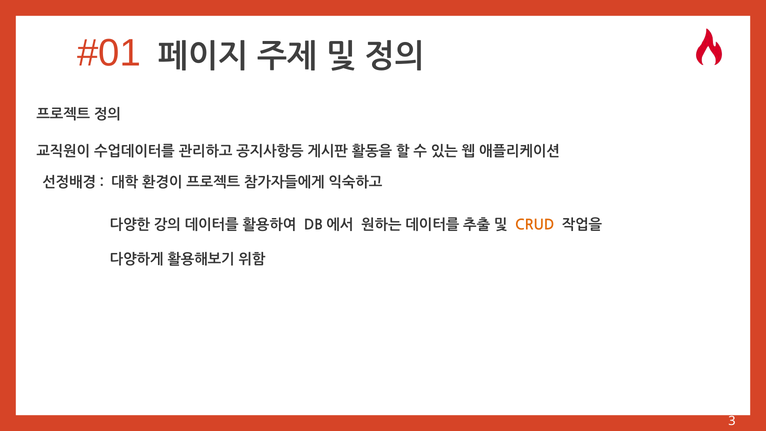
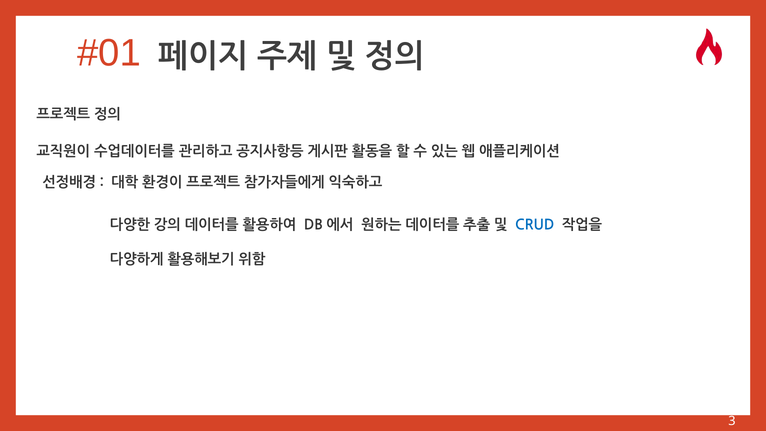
CRUD colour: orange -> blue
